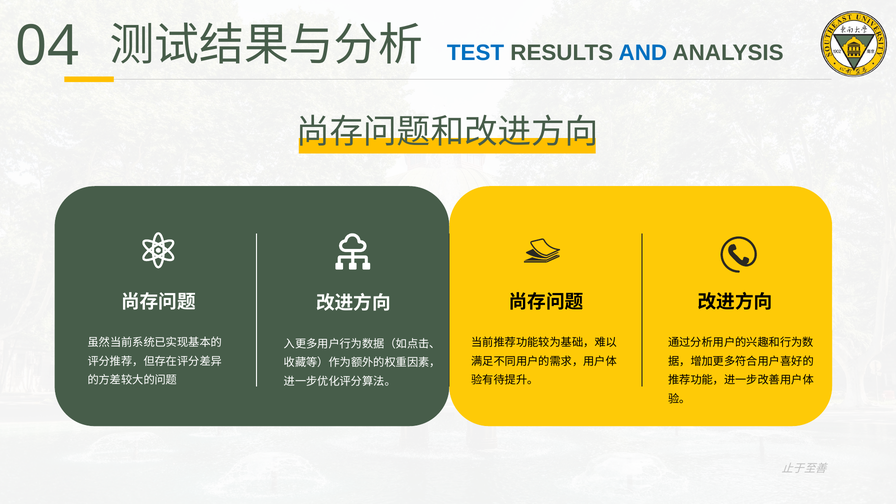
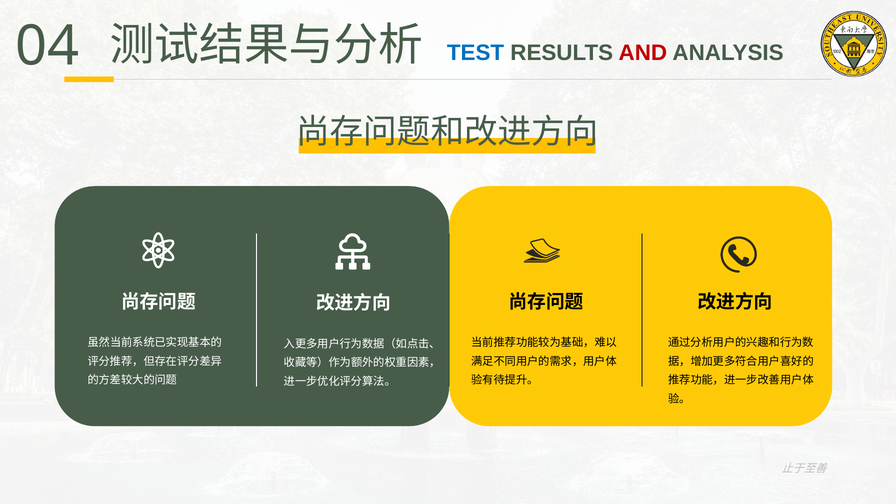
AND colour: blue -> red
